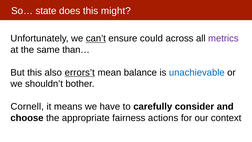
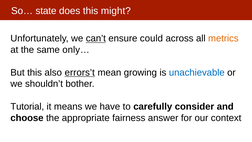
metrics colour: purple -> orange
than…: than… -> only…
balance: balance -> growing
Cornell: Cornell -> Tutorial
actions: actions -> answer
